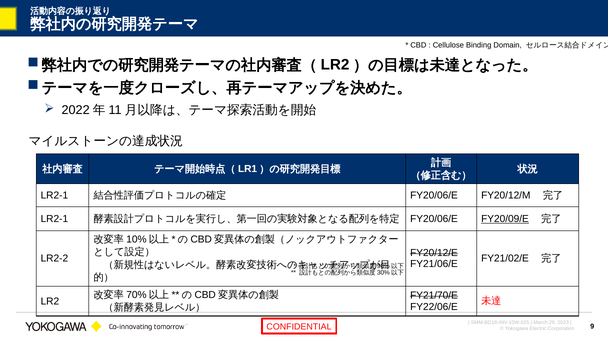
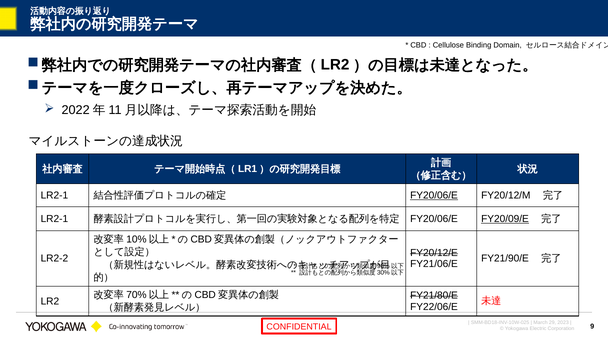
FY20/06/E at (434, 196) underline: none -> present
FY21/02/E: FY21/02/E -> FY21/90/E
FY21/70/E: FY21/70/E -> FY21/80/E
